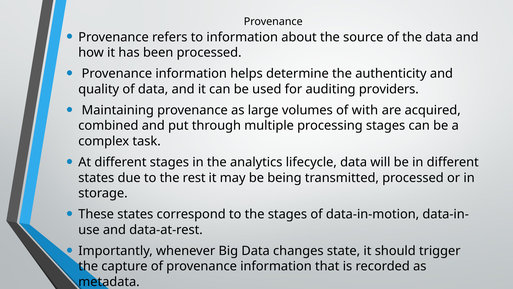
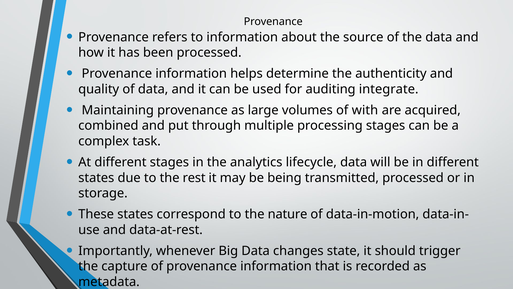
providers: providers -> integrate
the stages: stages -> nature
